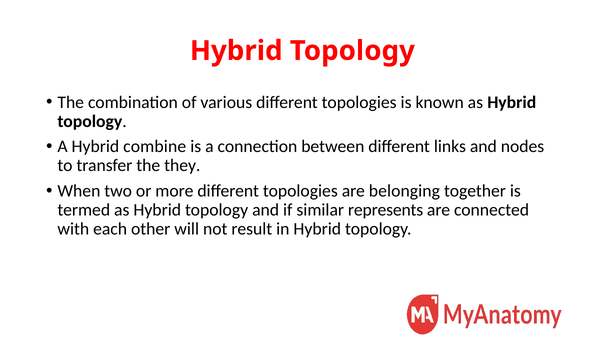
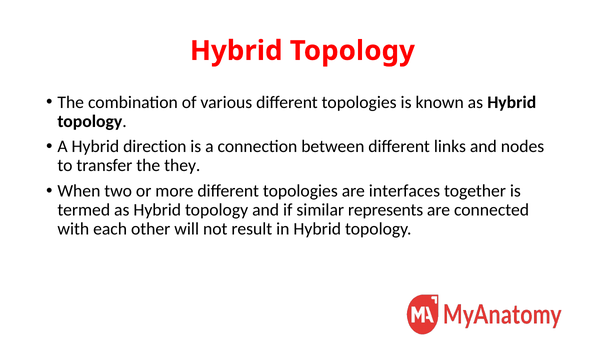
combine: combine -> direction
belonging: belonging -> interfaces
